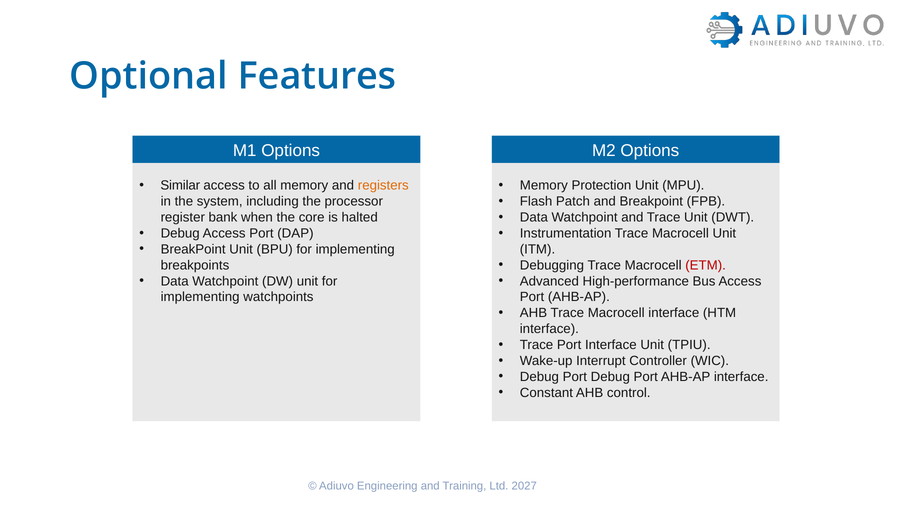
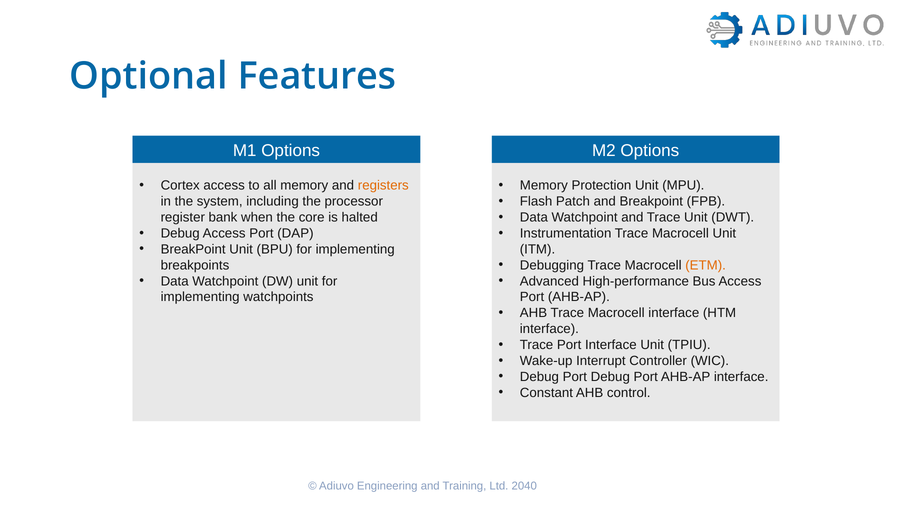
Similar: Similar -> Cortex
ETM colour: red -> orange
2027: 2027 -> 2040
